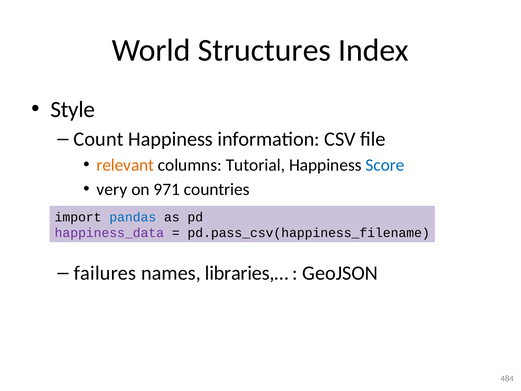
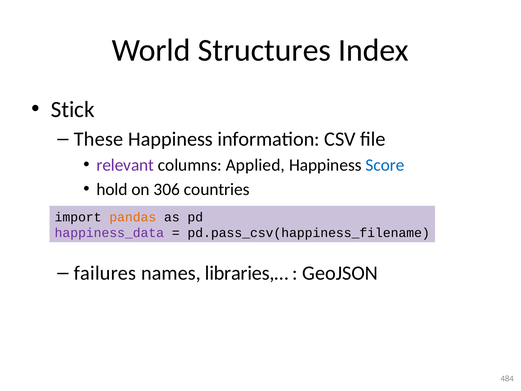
Style: Style -> Stick
Count: Count -> These
relevant colour: orange -> purple
Tutorial: Tutorial -> Applied
very: very -> hold
971: 971 -> 306
pandas colour: blue -> orange
